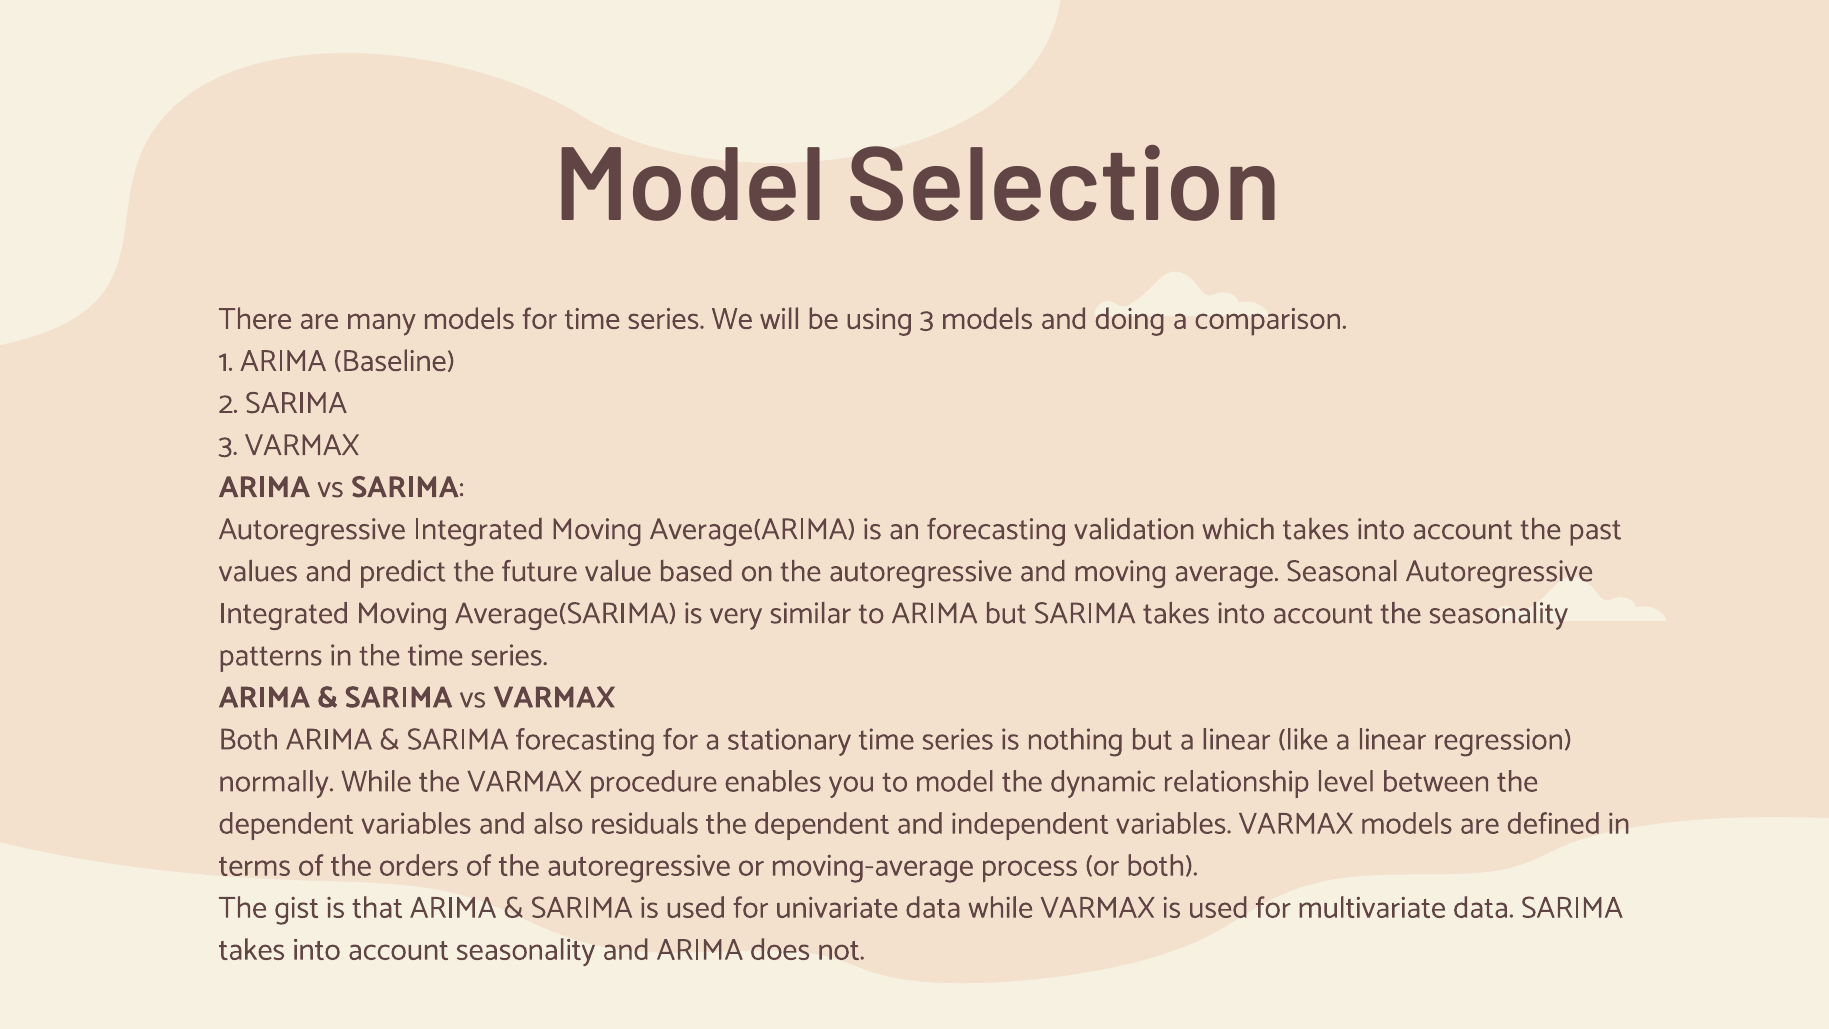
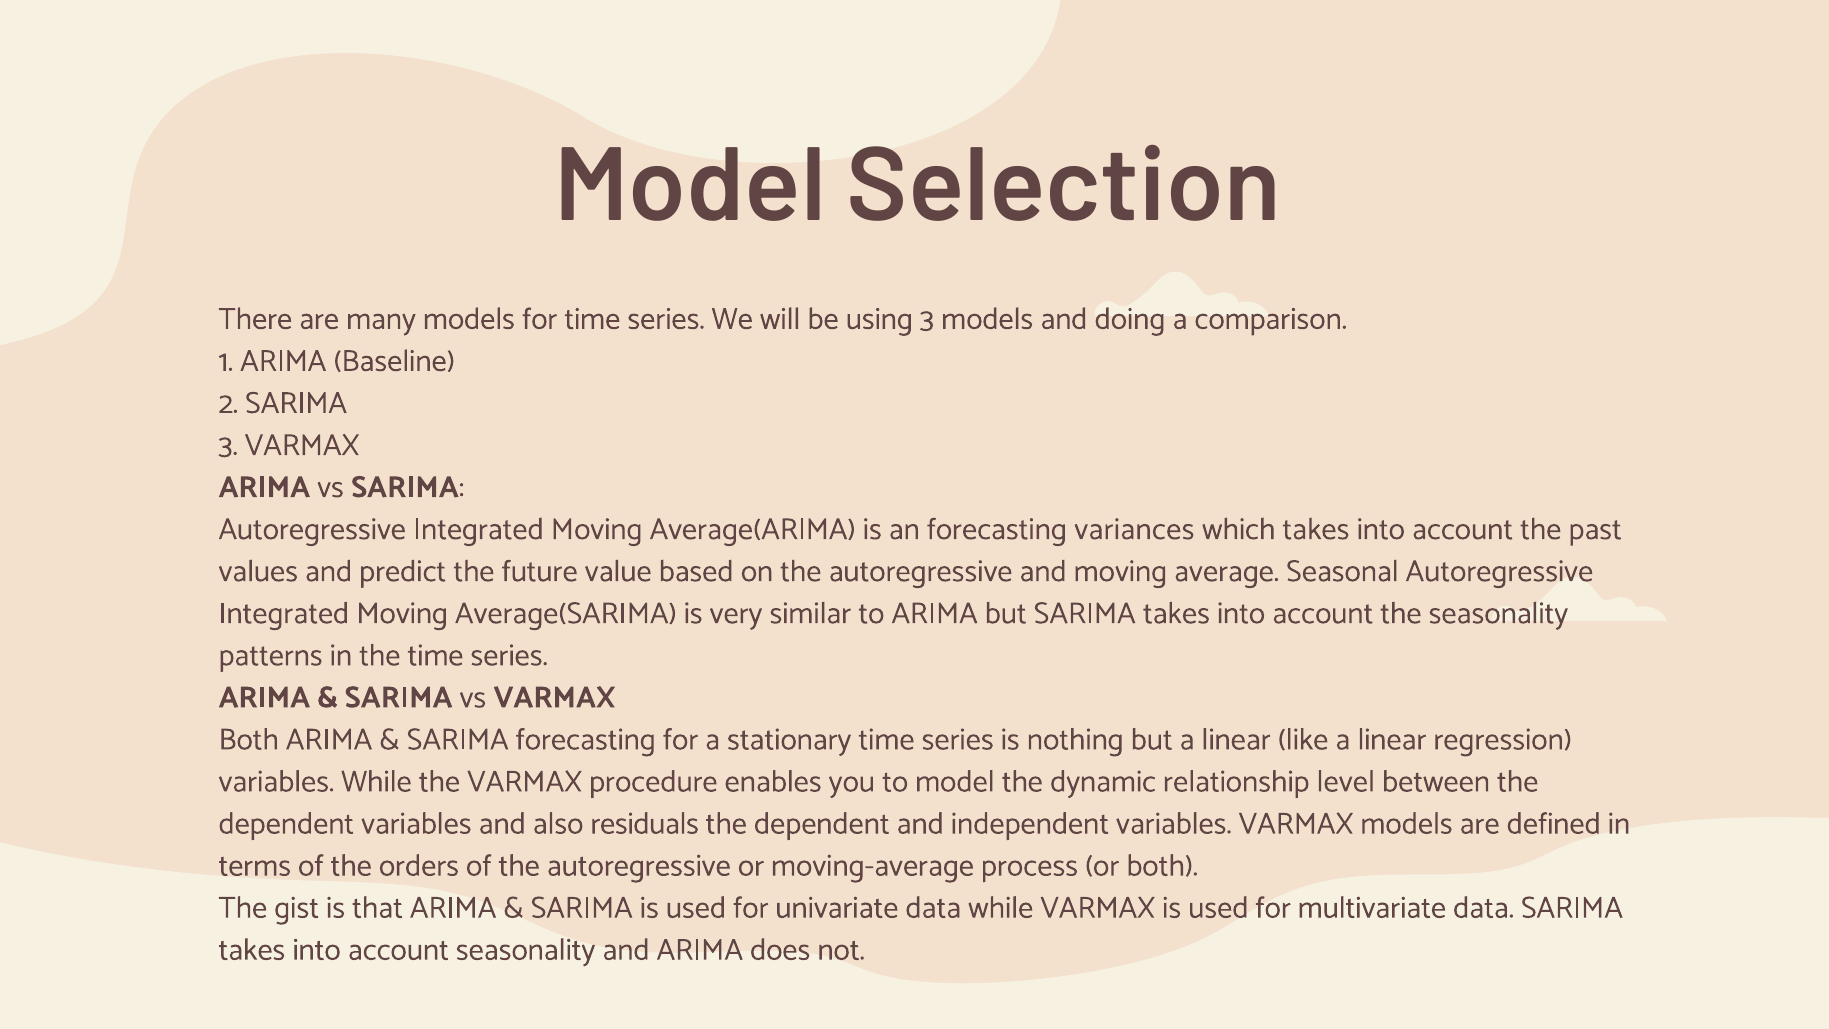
validation: validation -> variances
normally at (276, 781): normally -> variables
